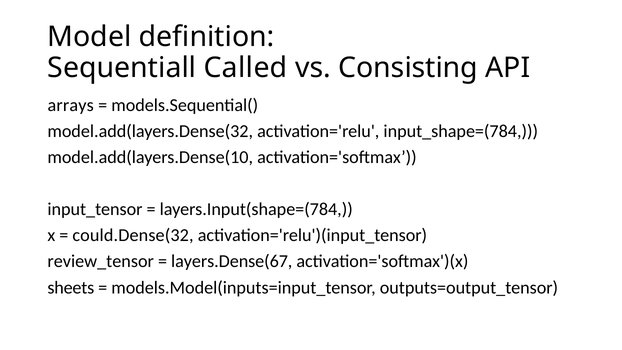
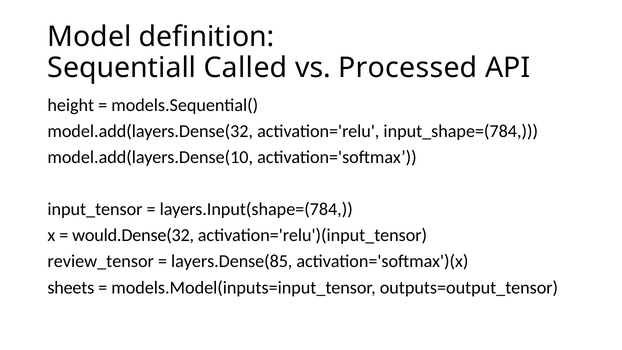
Consisting: Consisting -> Processed
arrays: arrays -> height
could.Dense(32: could.Dense(32 -> would.Dense(32
layers.Dense(67: layers.Dense(67 -> layers.Dense(85
